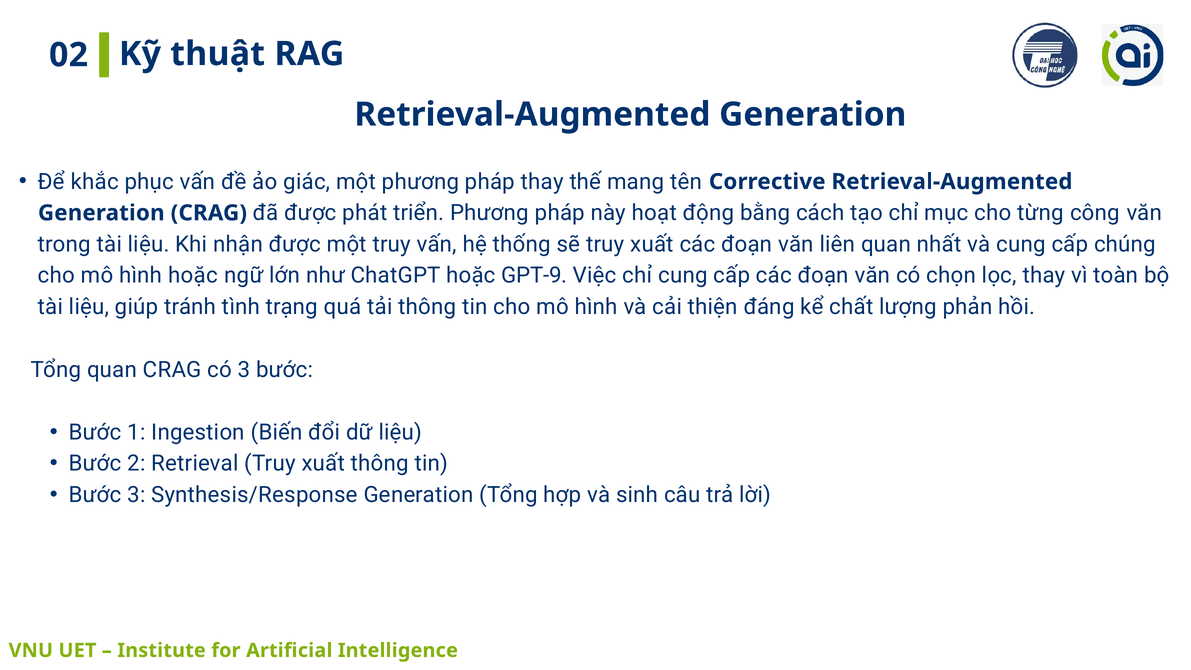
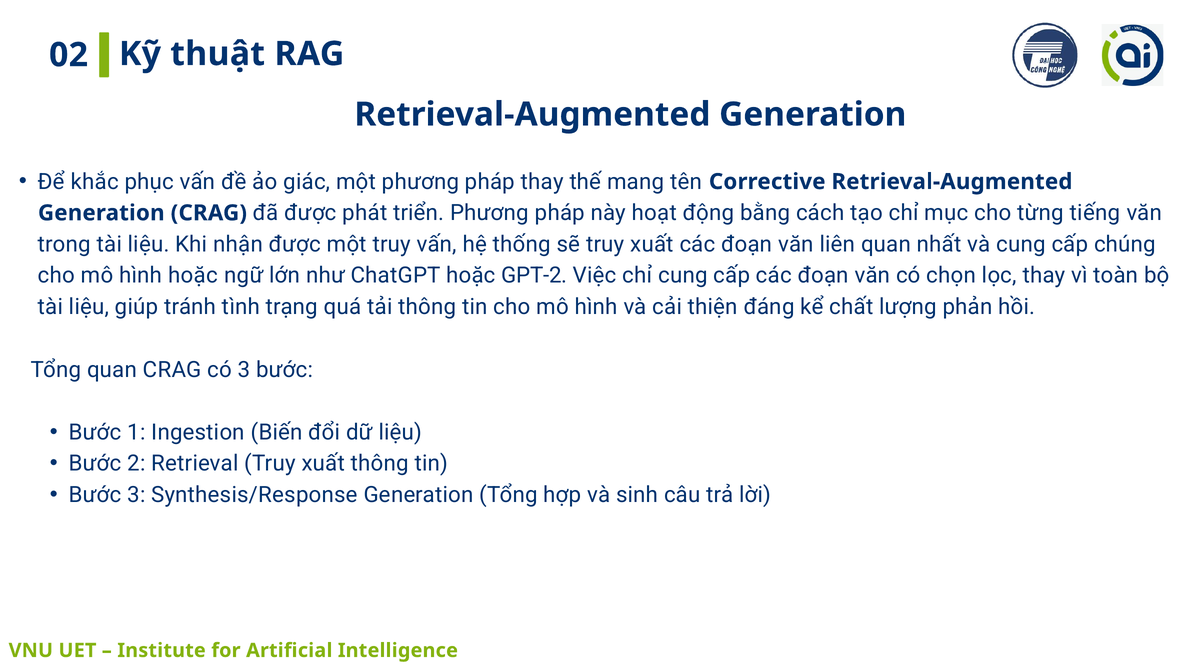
công: công -> tiếng
GPT-9: GPT-9 -> GPT-2
